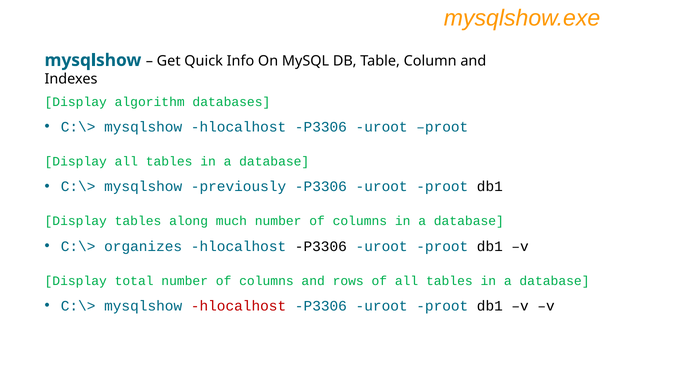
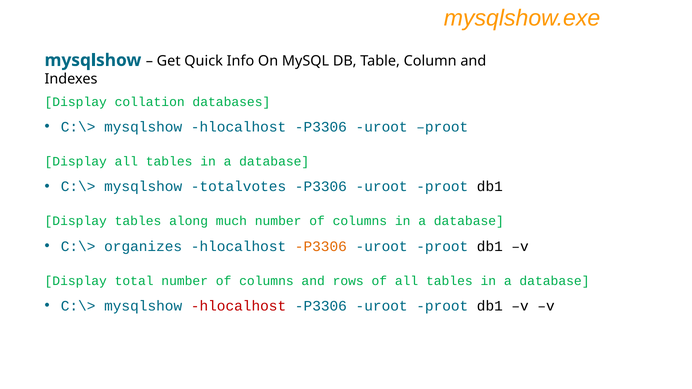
algorithm: algorithm -> collation
previously: previously -> totalvotes
P3306 at (321, 246) colour: black -> orange
